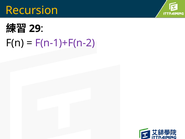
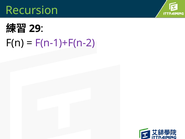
Recursion colour: yellow -> light green
